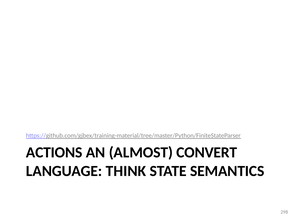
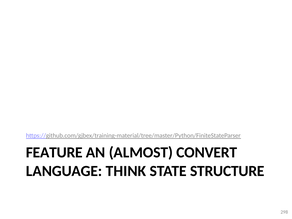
ACTIONS: ACTIONS -> FEATURE
SEMANTICS: SEMANTICS -> STRUCTURE
